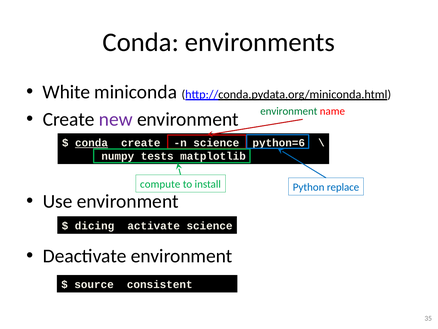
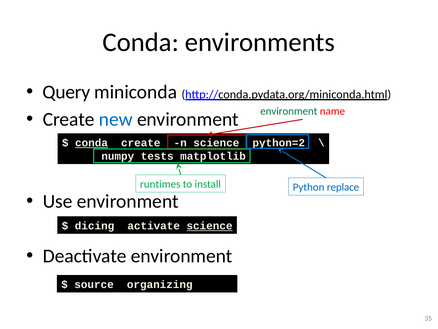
White: White -> Query
new colour: purple -> blue
python=6: python=6 -> python=2
compute: compute -> runtimes
science at (210, 225) underline: none -> present
consistent: consistent -> organizing
